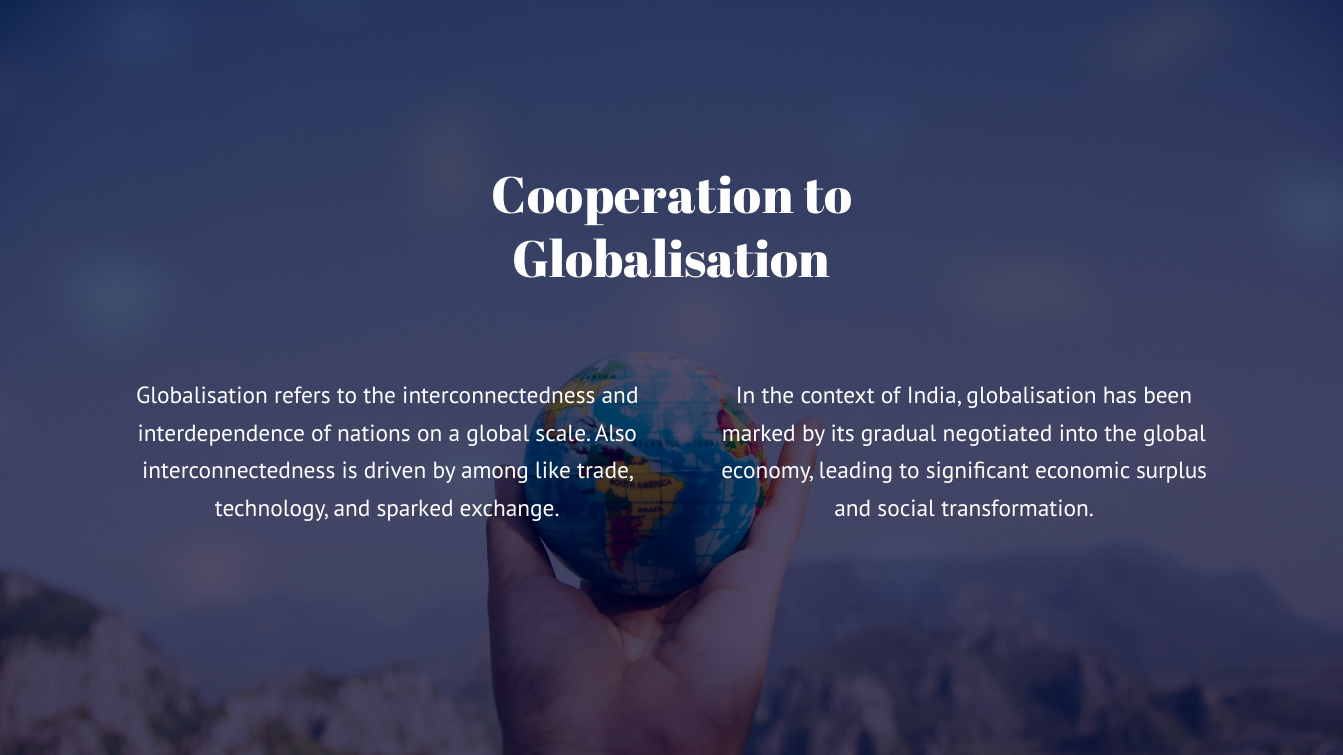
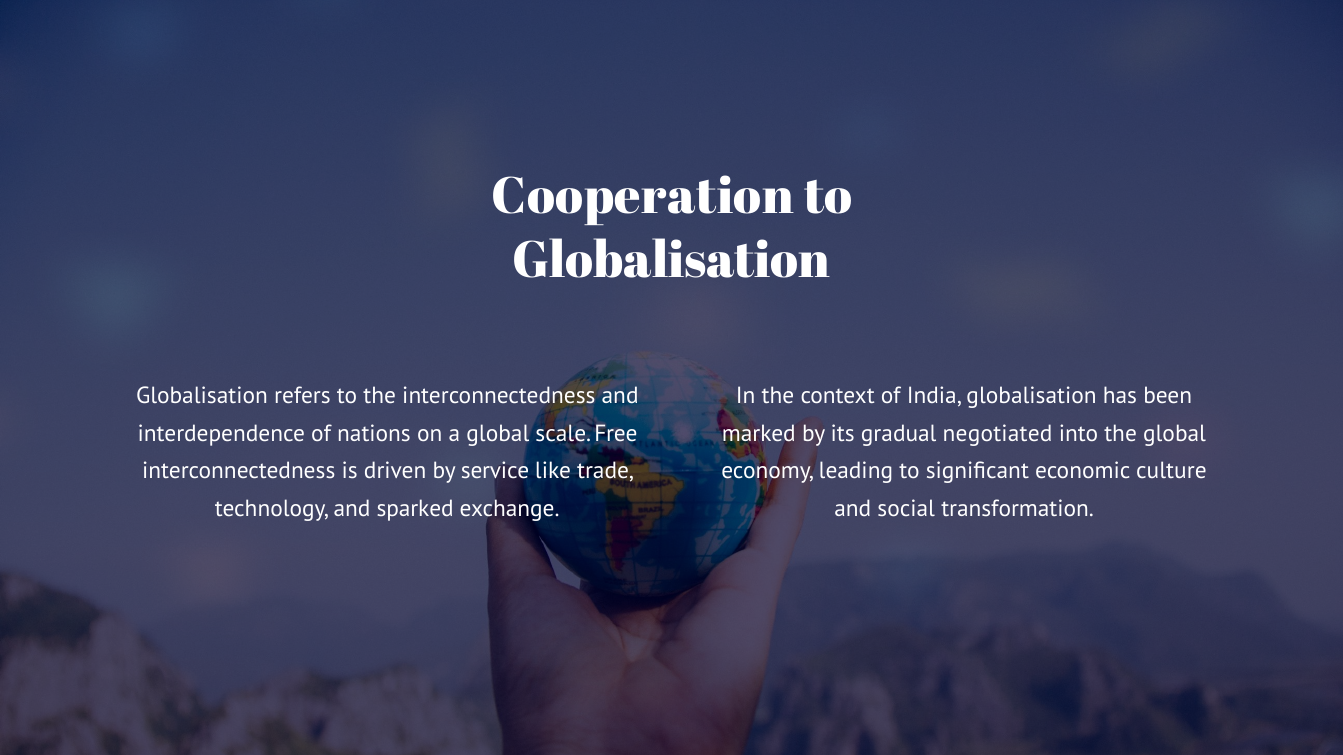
Also: Also -> Free
among: among -> service
surplus: surplus -> culture
